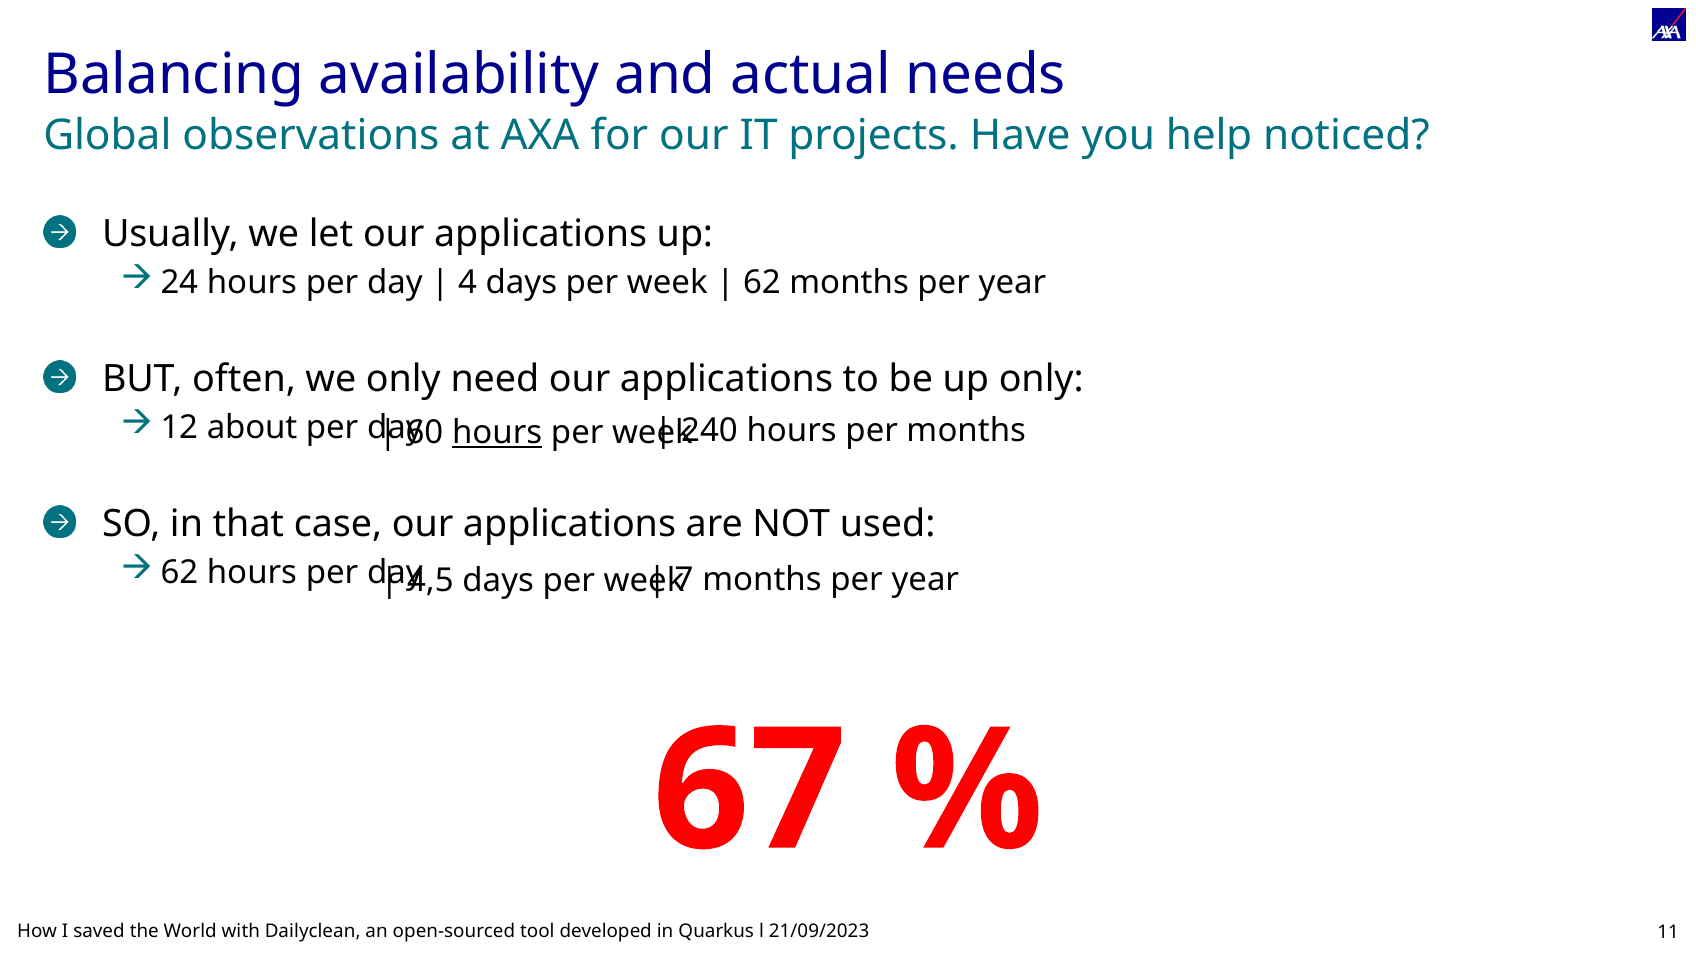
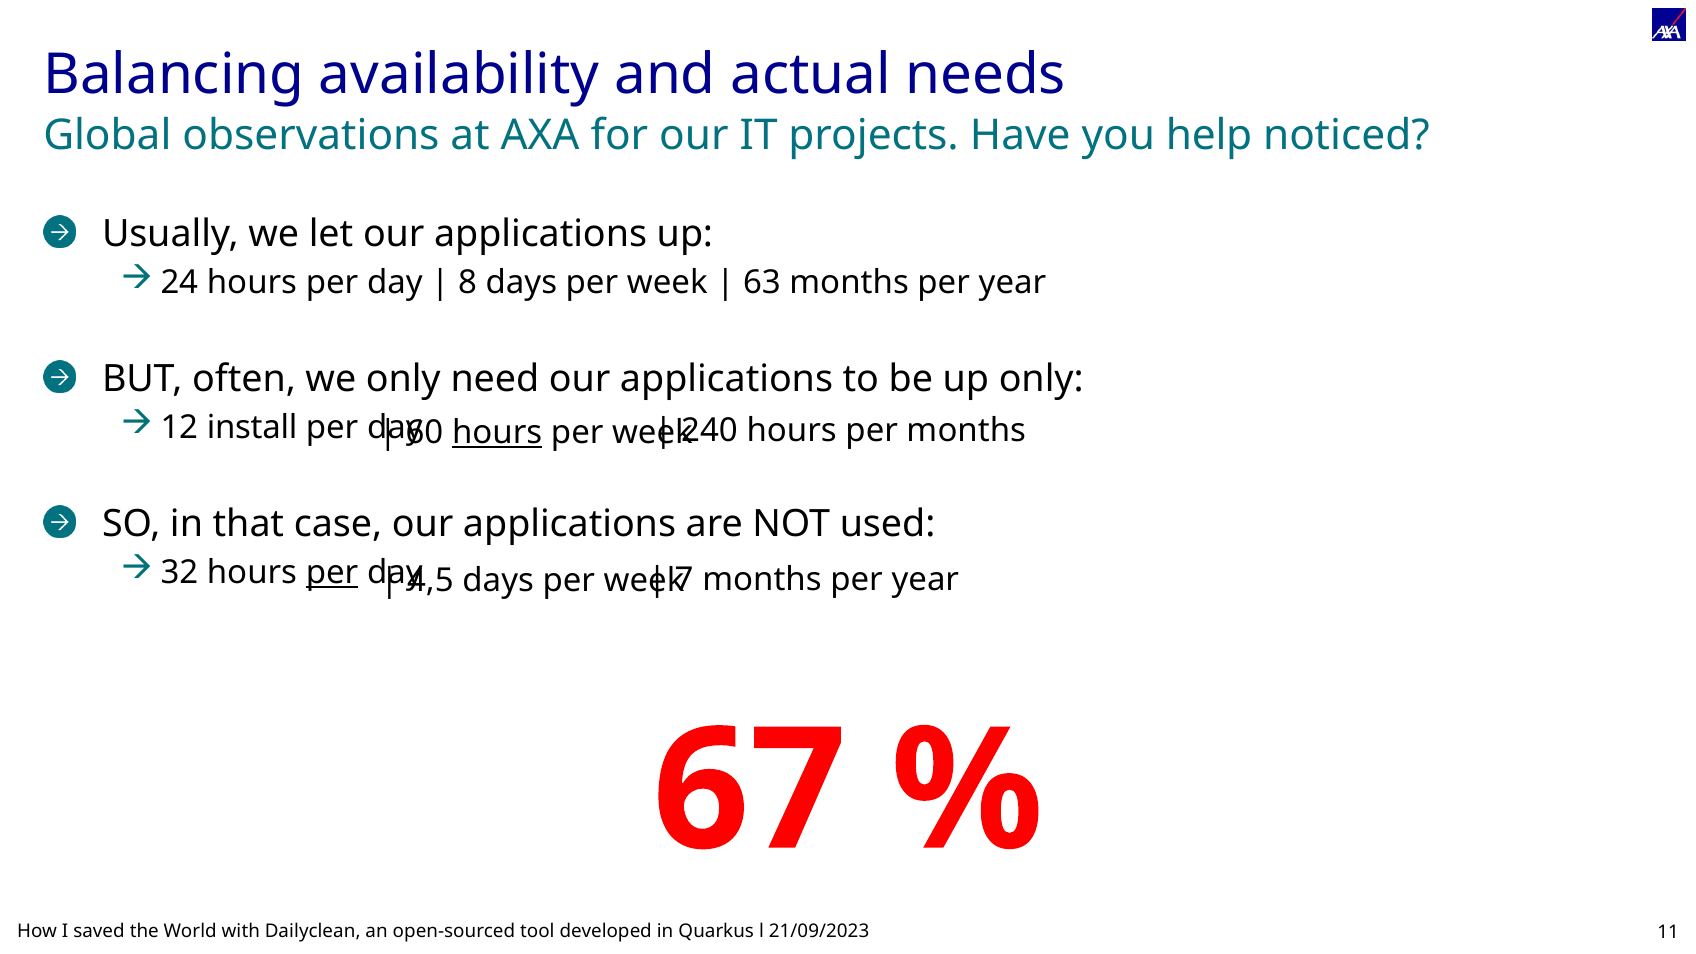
4: 4 -> 8
62 at (762, 283): 62 -> 63
about: about -> install
62 at (179, 573): 62 -> 32
per at (332, 573) underline: none -> present
